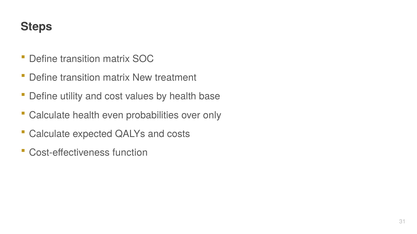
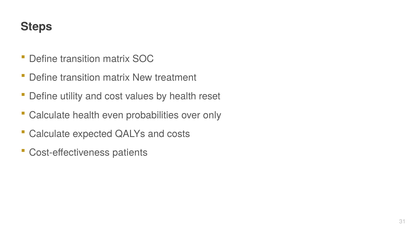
base: base -> reset
function: function -> patients
